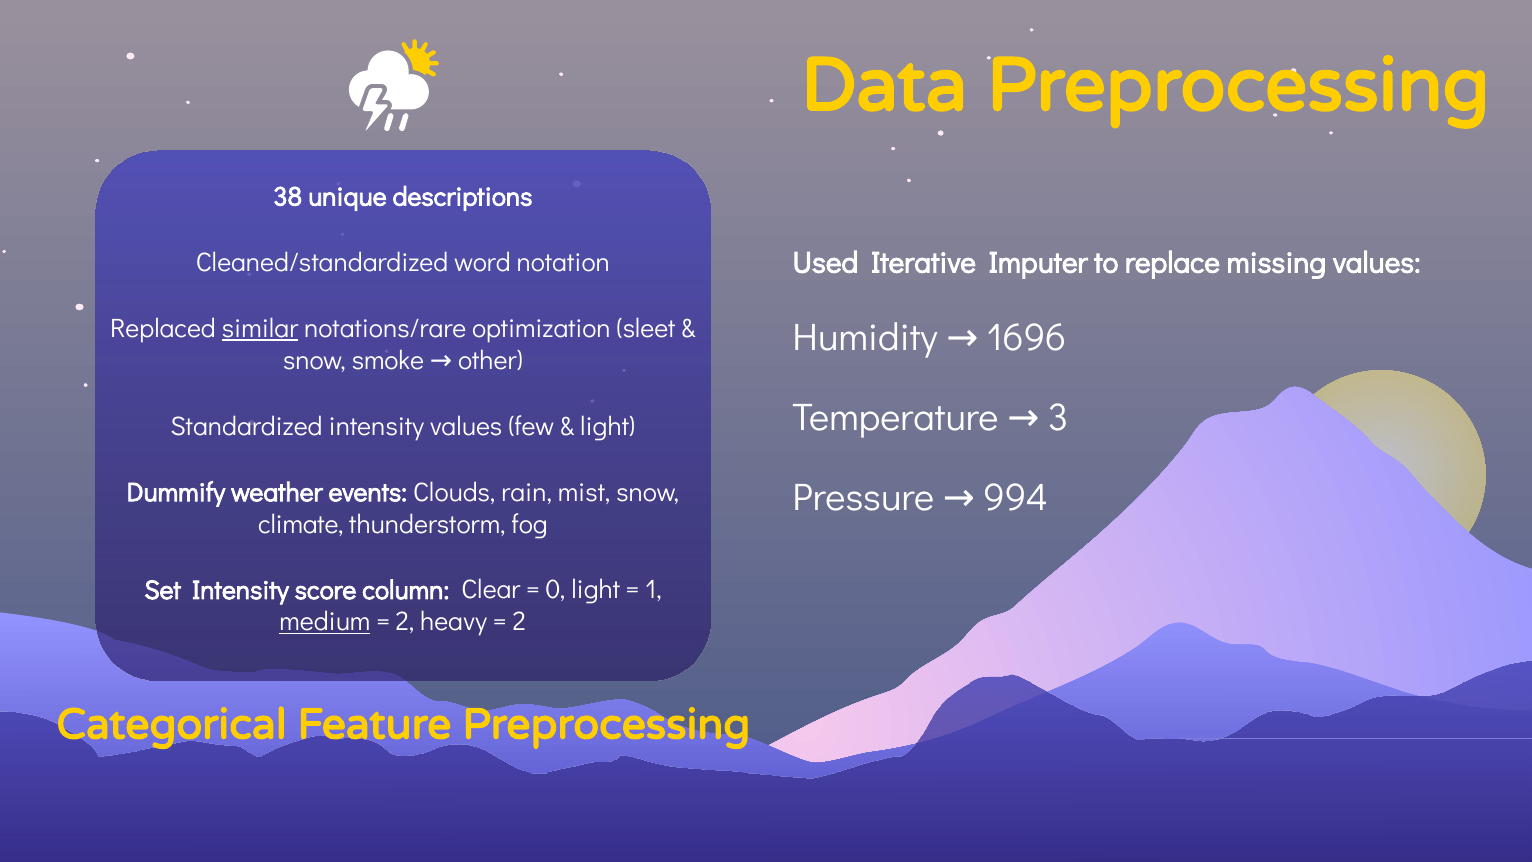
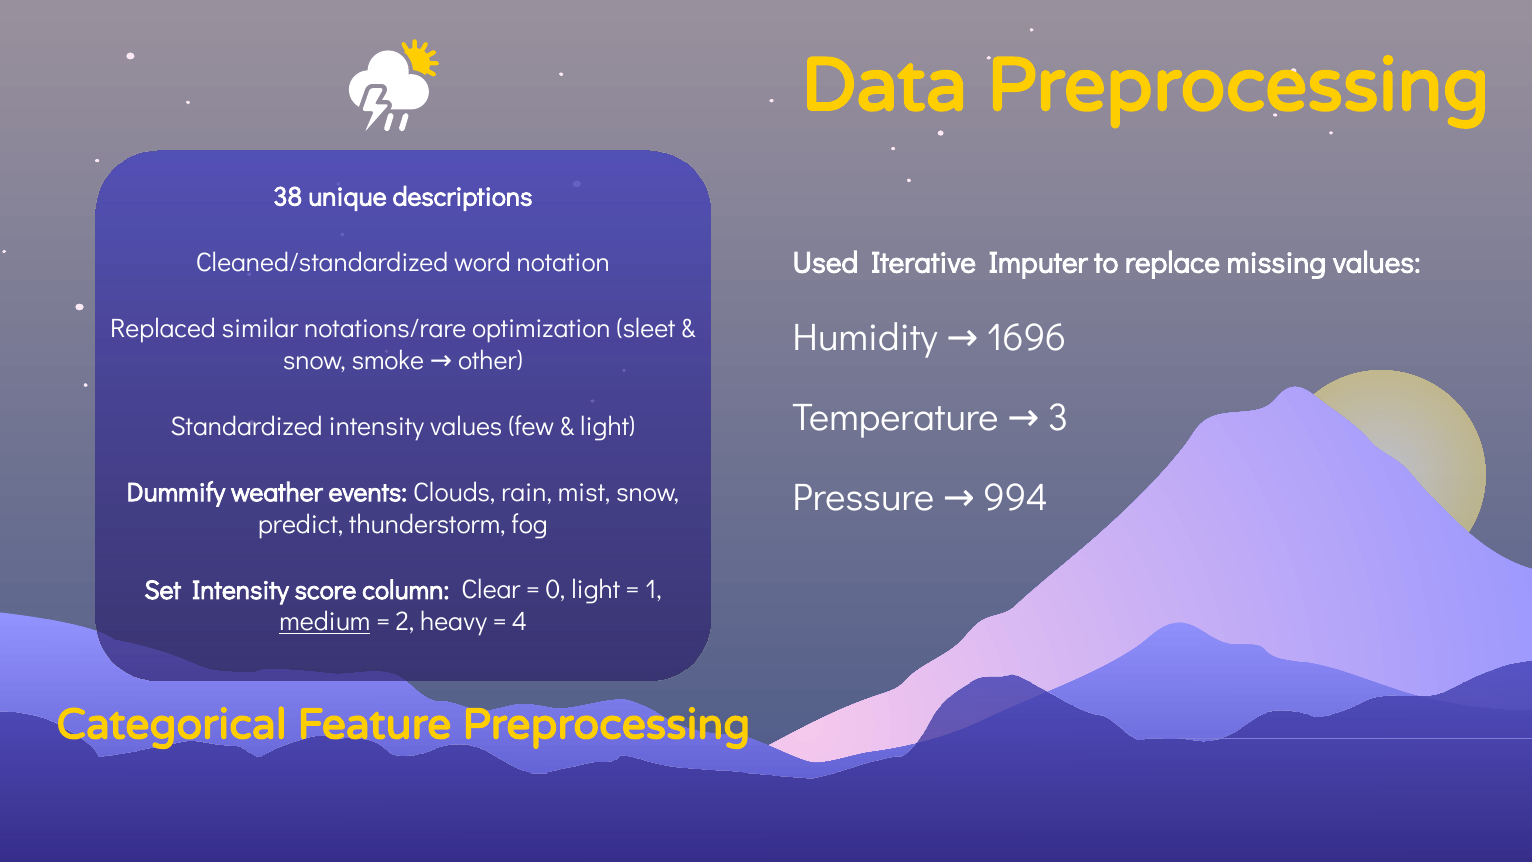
similar underline: present -> none
climate: climate -> predict
2 at (519, 622): 2 -> 4
